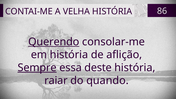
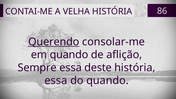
em história: história -> quando
Sempre underline: present -> none
raiar at (56, 81): raiar -> essa
